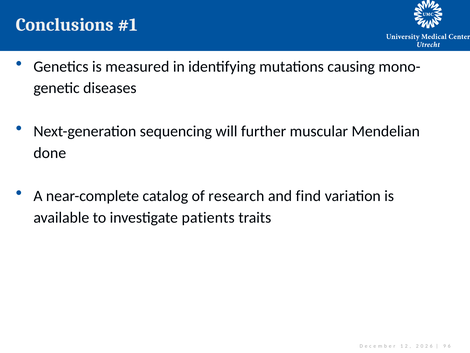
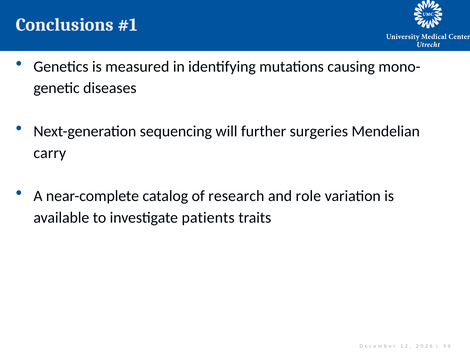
muscular: muscular -> surgeries
done: done -> carry
find: find -> role
